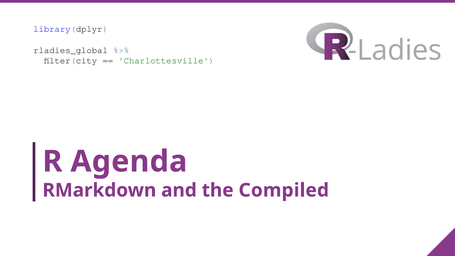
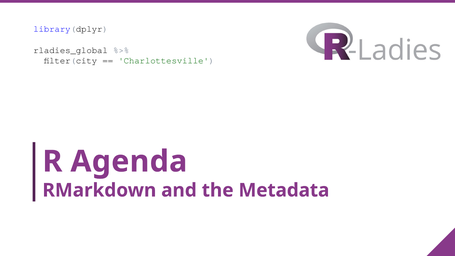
Compiled: Compiled -> Metadata
